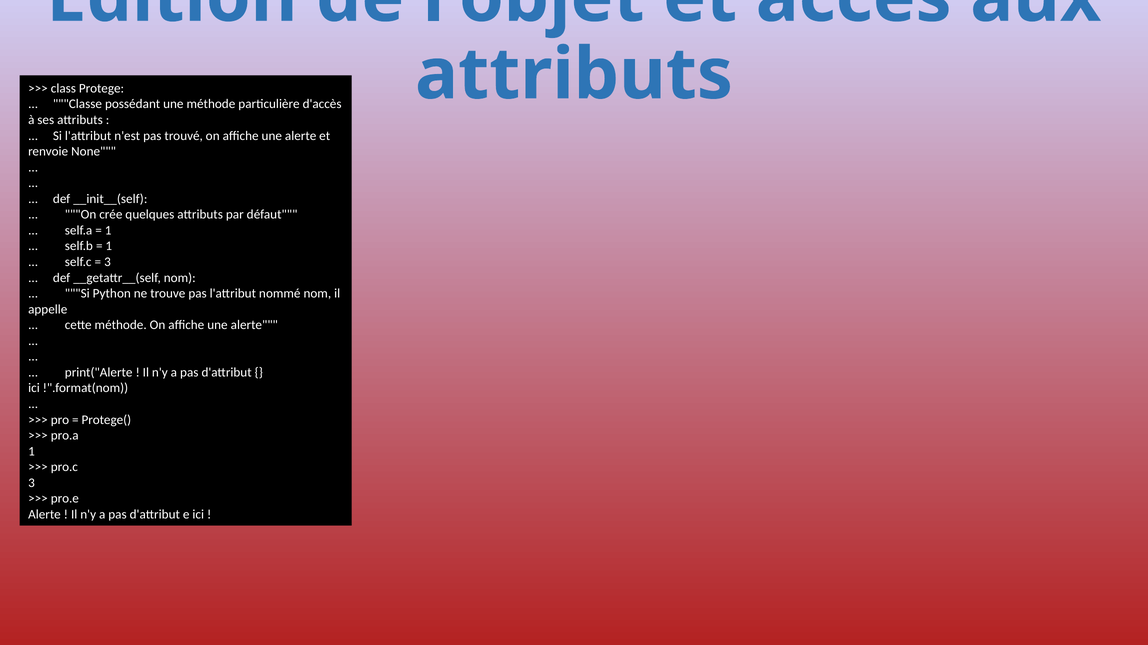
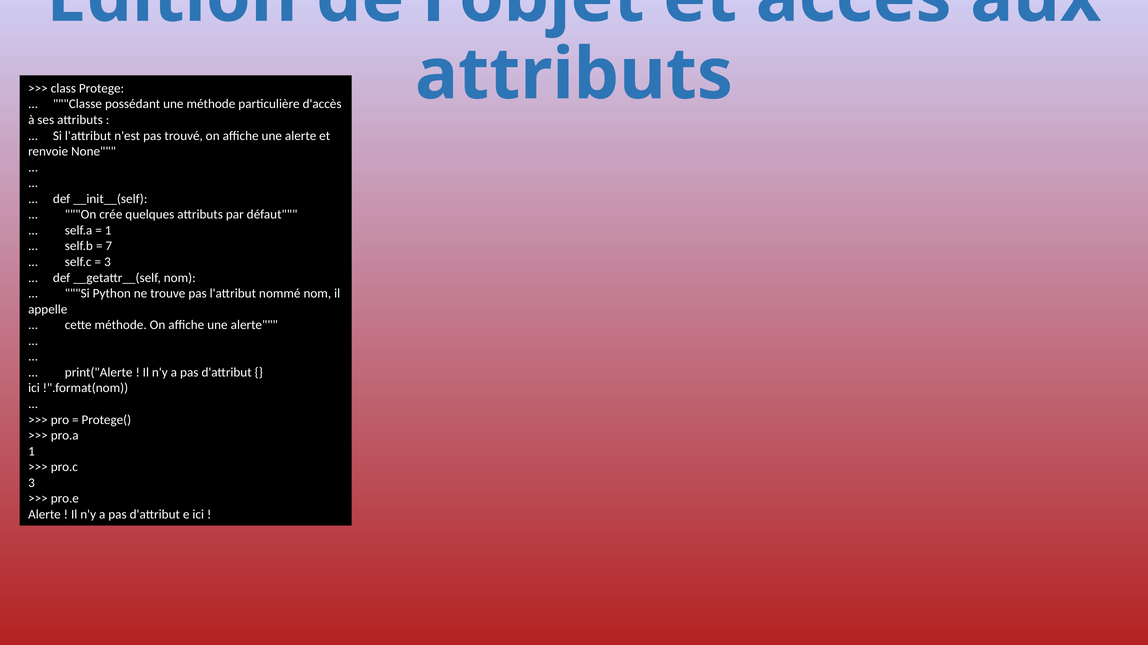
1 at (109, 246): 1 -> 7
